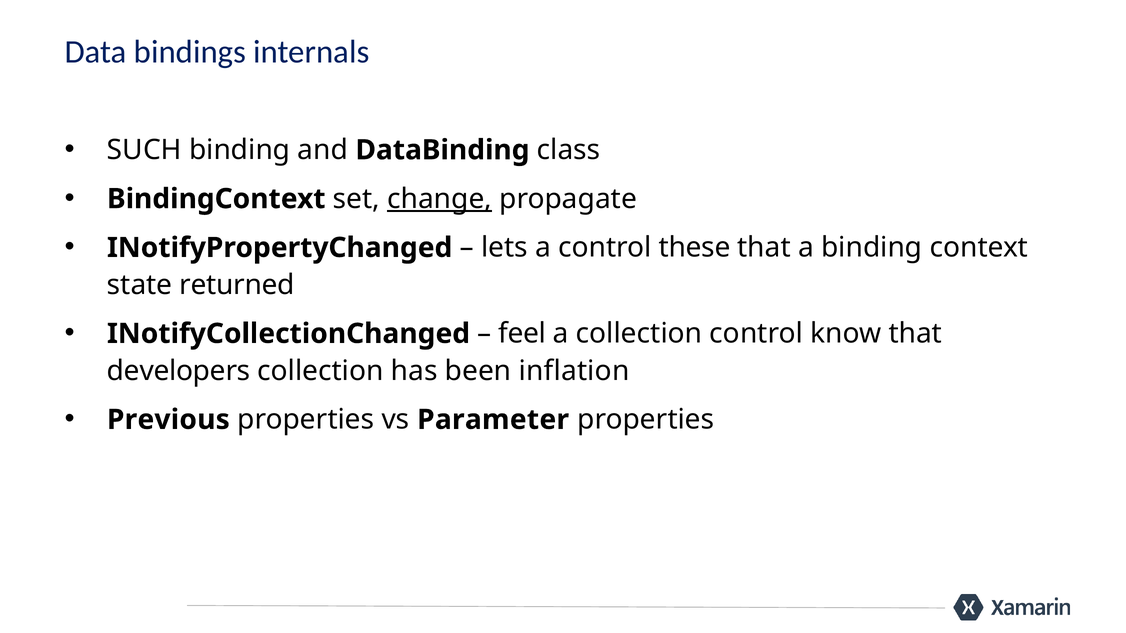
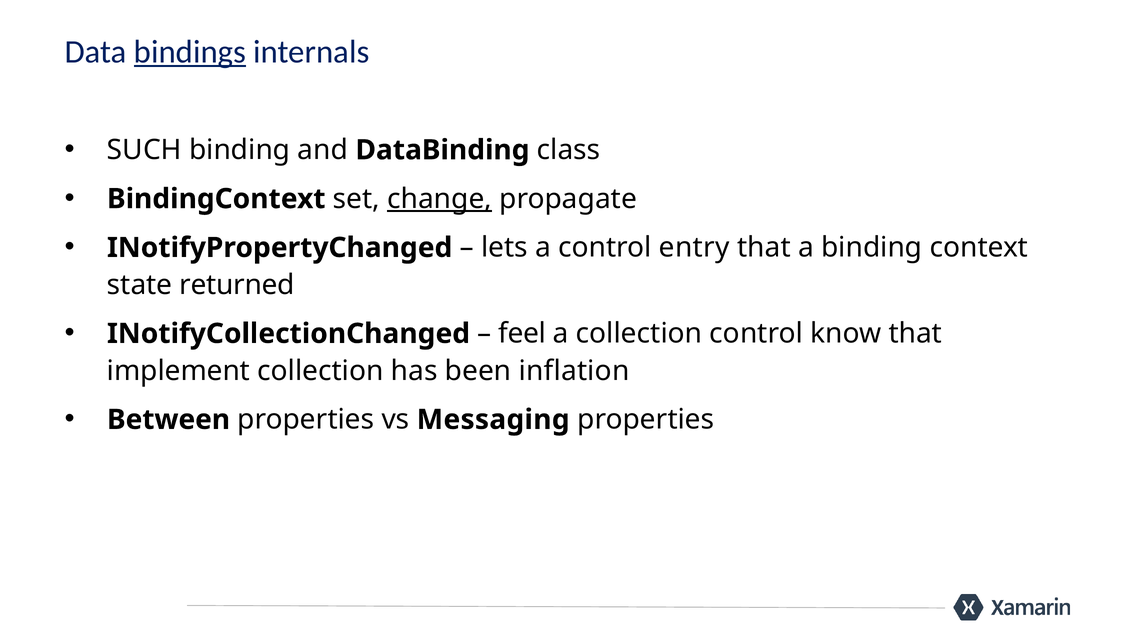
bindings underline: none -> present
these: these -> entry
developers: developers -> implement
Previous: Previous -> Between
Parameter: Parameter -> Messaging
